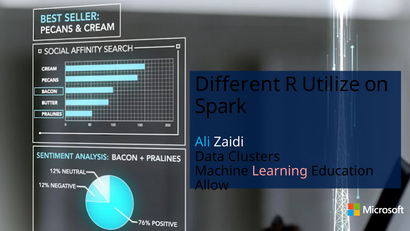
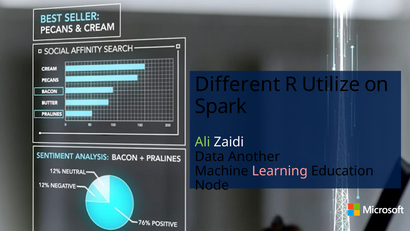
Ali colour: light blue -> light green
Clusters: Clusters -> Another
Allow: Allow -> Node
